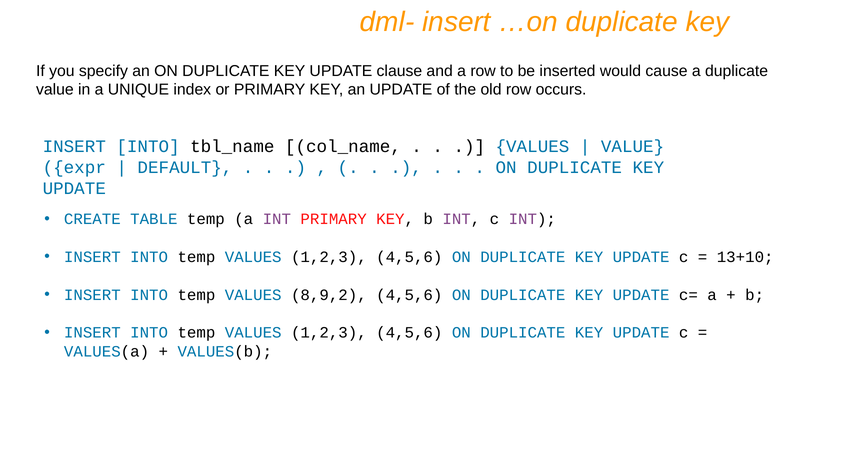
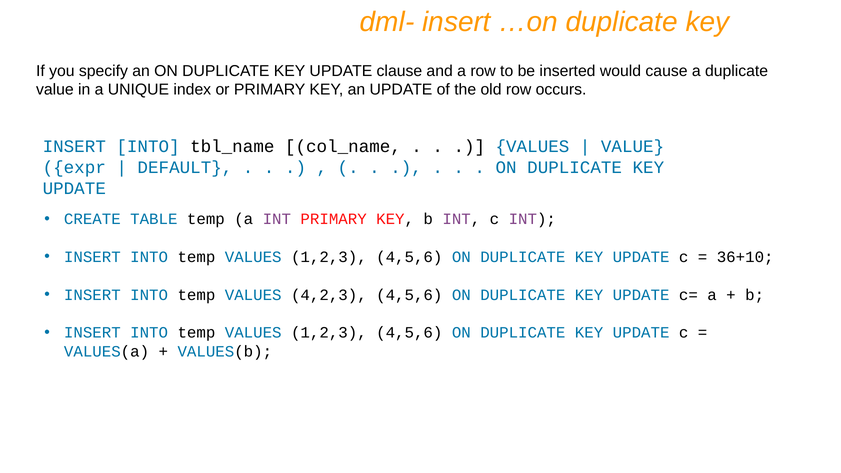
13+10: 13+10 -> 36+10
8,9,2: 8,9,2 -> 4,2,3
